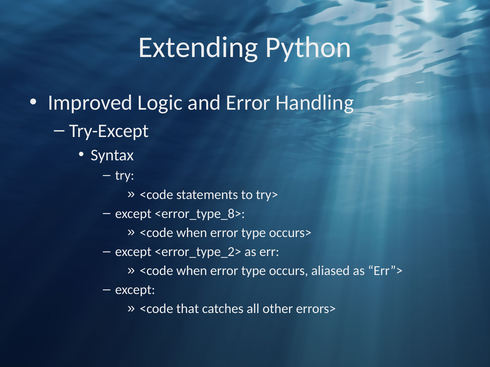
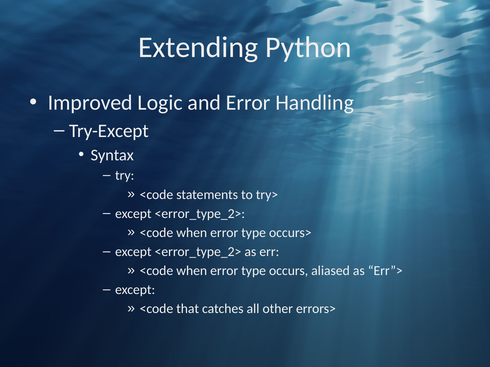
<error_type_8> at (200, 214): <error_type_8> -> <error_type_2>
